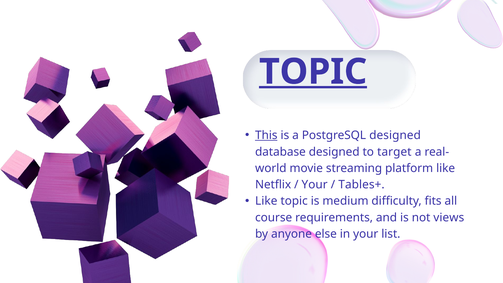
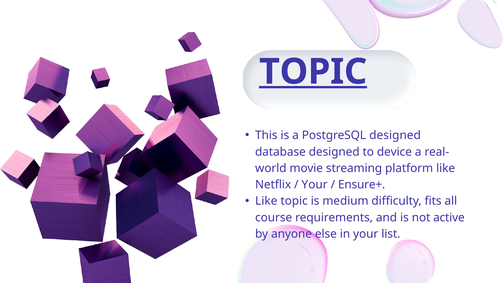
This underline: present -> none
target: target -> device
Tables+: Tables+ -> Ensure+
views: views -> active
